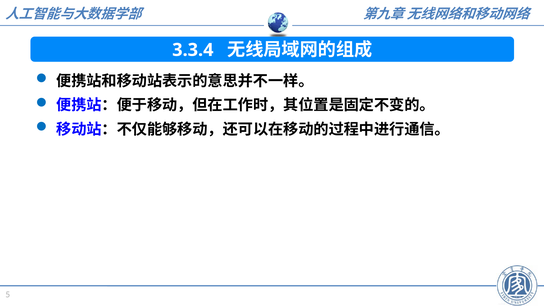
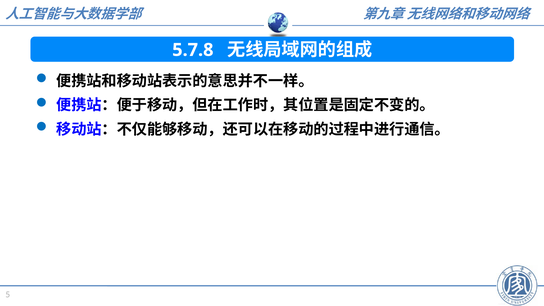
3.3.4: 3.3.4 -> 5.7.8
